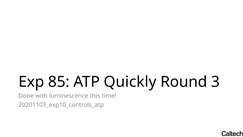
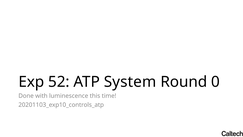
85: 85 -> 52
Quickly: Quickly -> System
3: 3 -> 0
